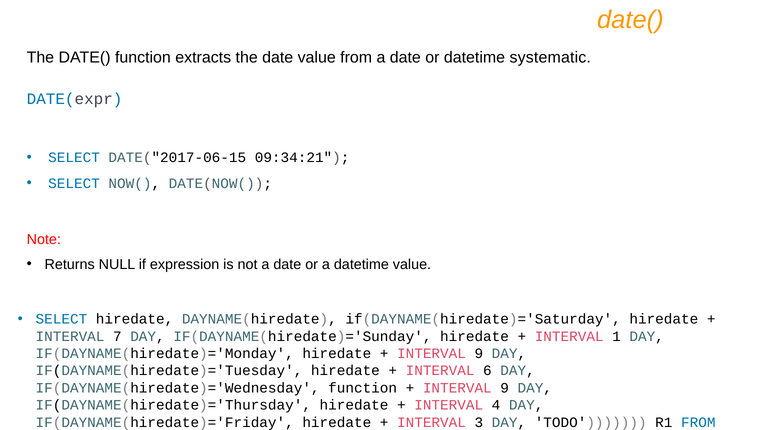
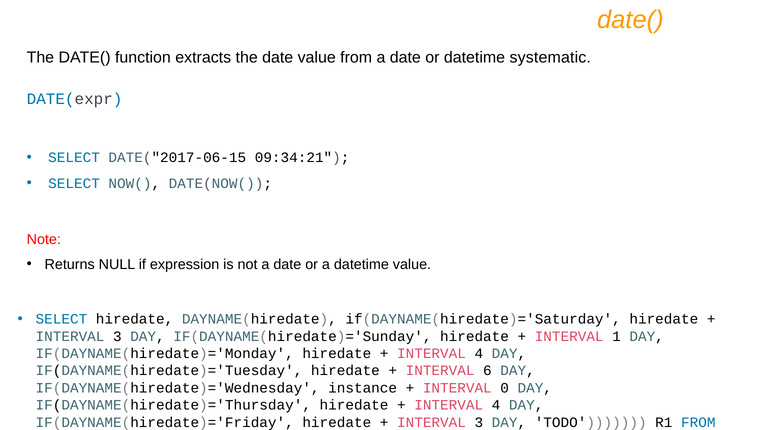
7 at (117, 337): 7 -> 3
9 at (479, 354): 9 -> 4
IF(DAYNAME(hiredate)='Wednesday function: function -> instance
9 at (505, 388): 9 -> 0
